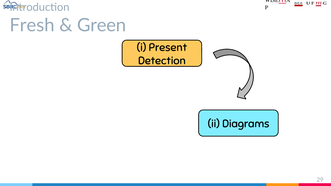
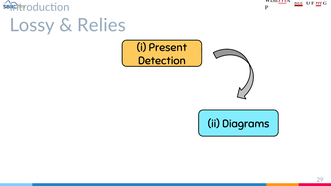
Fresh: Fresh -> Lossy
Green: Green -> Relies
